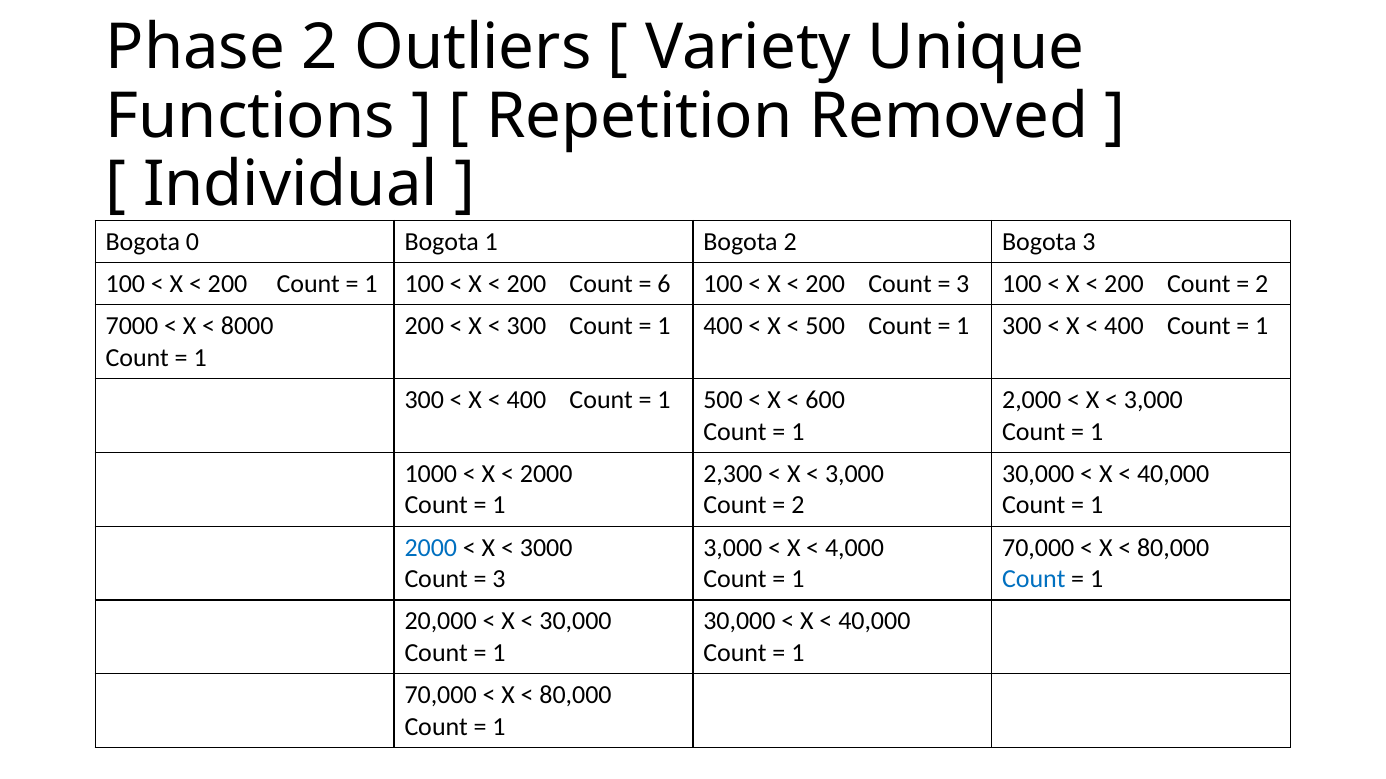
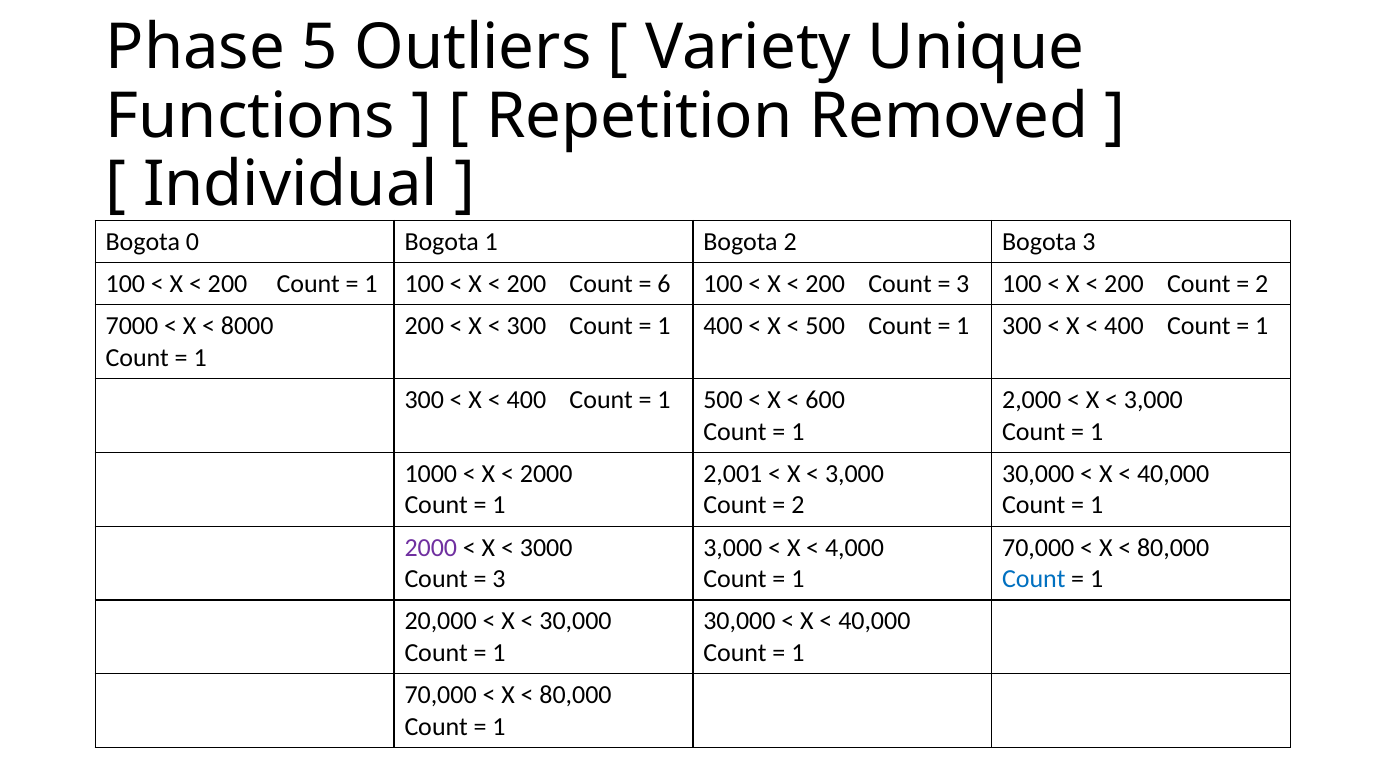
Phase 2: 2 -> 5
2,300: 2,300 -> 2,001
2000 at (431, 548) colour: blue -> purple
